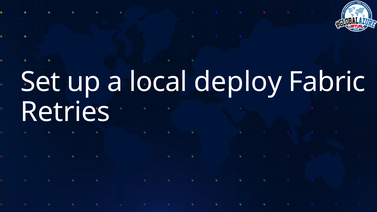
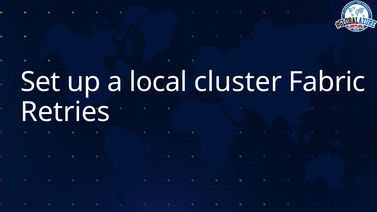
deploy: deploy -> cluster
